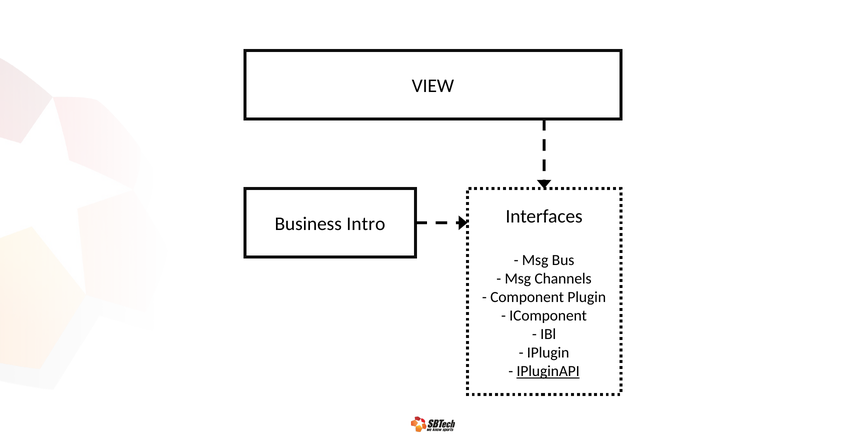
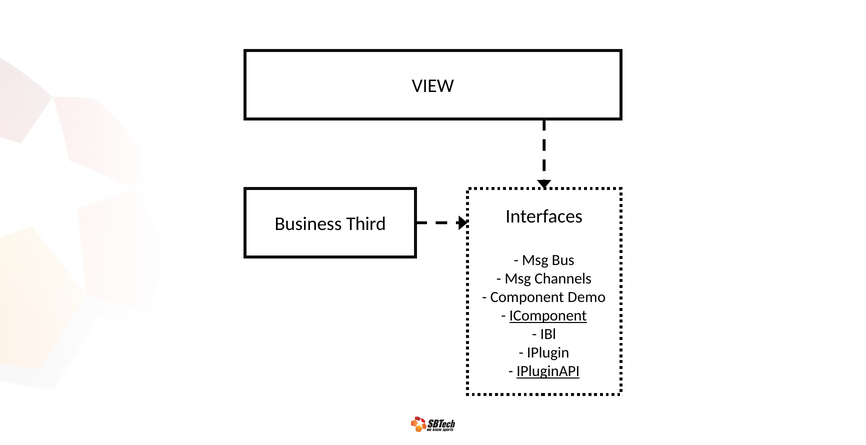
Intro: Intro -> Third
Plugin: Plugin -> Demo
IComponent underline: none -> present
